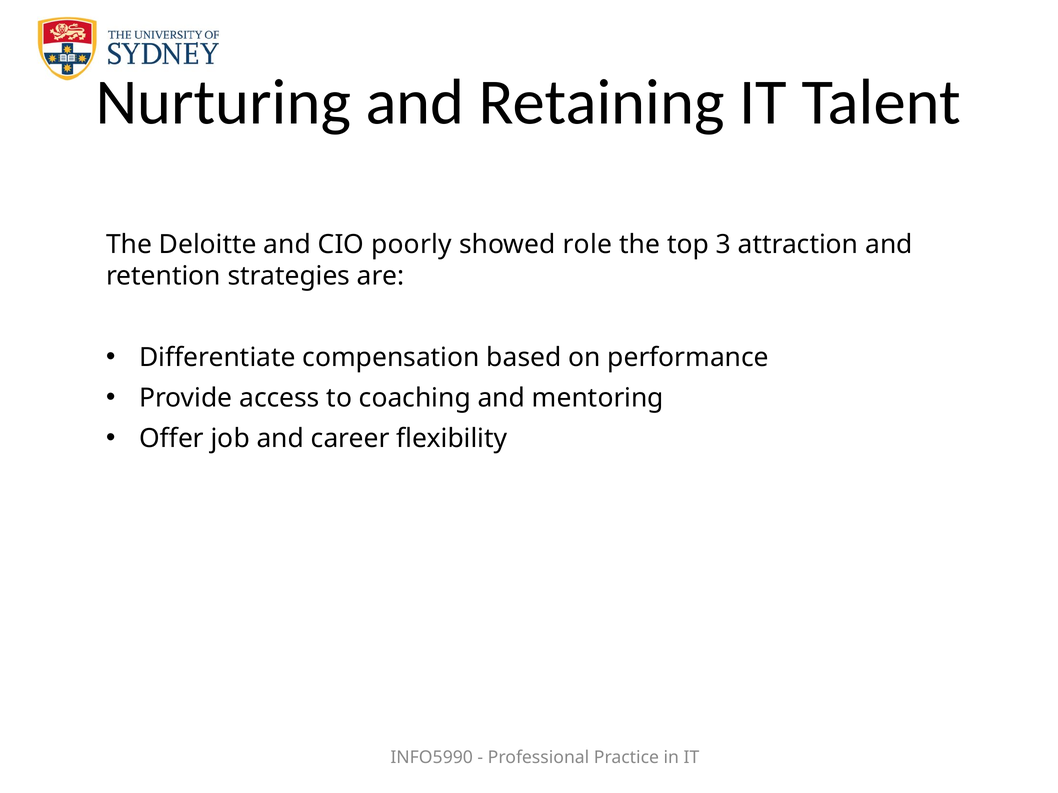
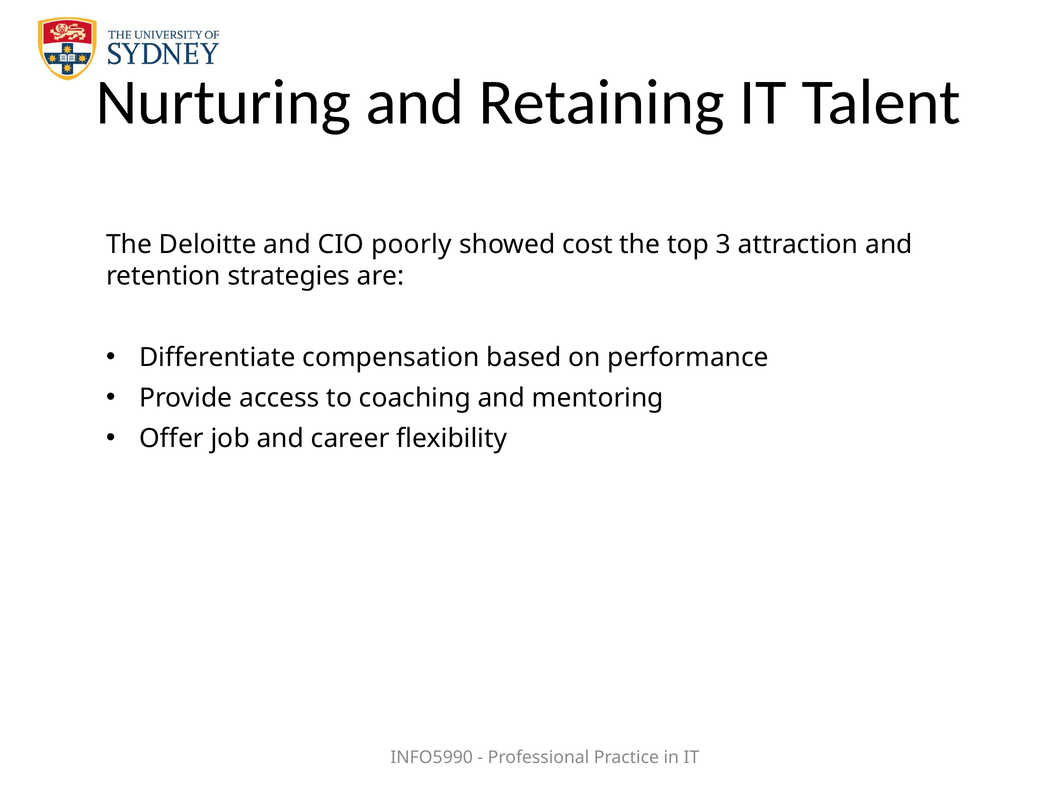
role: role -> cost
